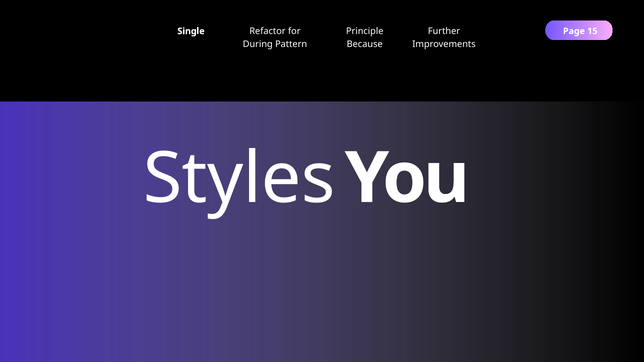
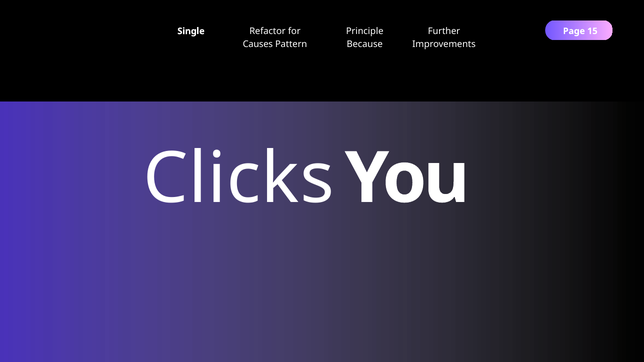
During: During -> Causes
Styles: Styles -> Clicks
